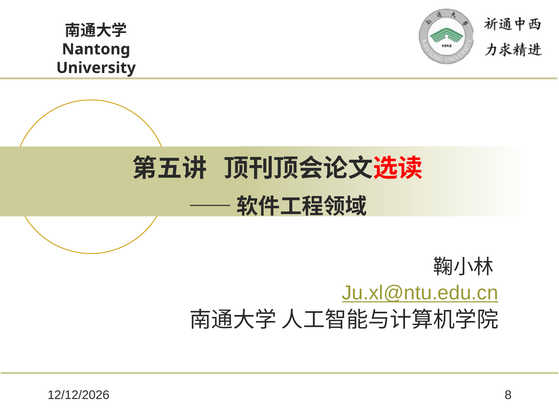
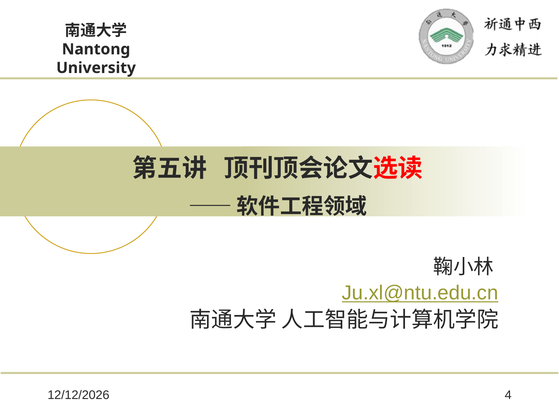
8: 8 -> 4
